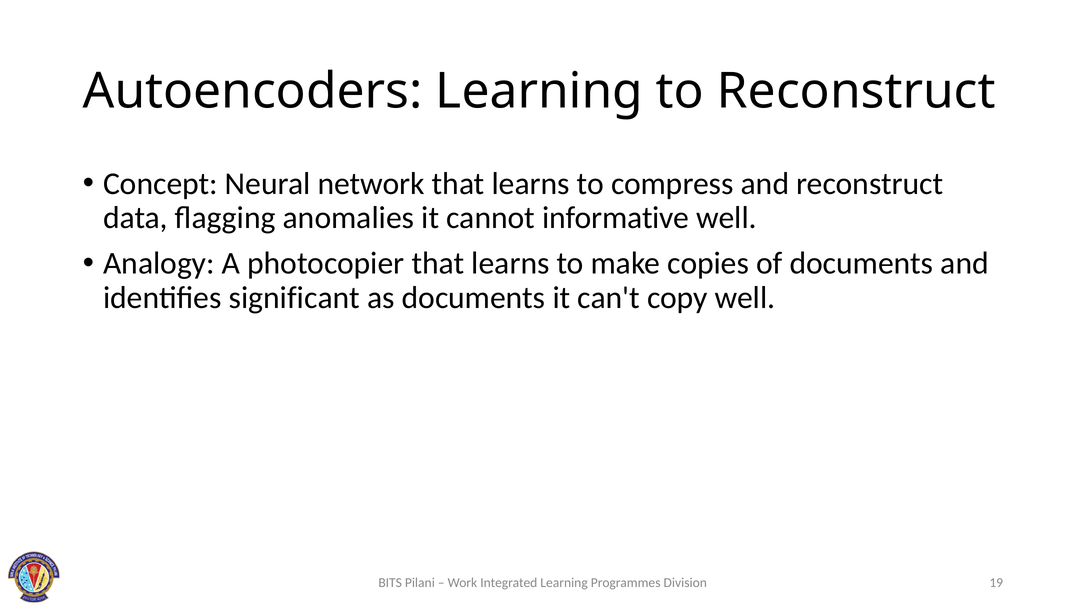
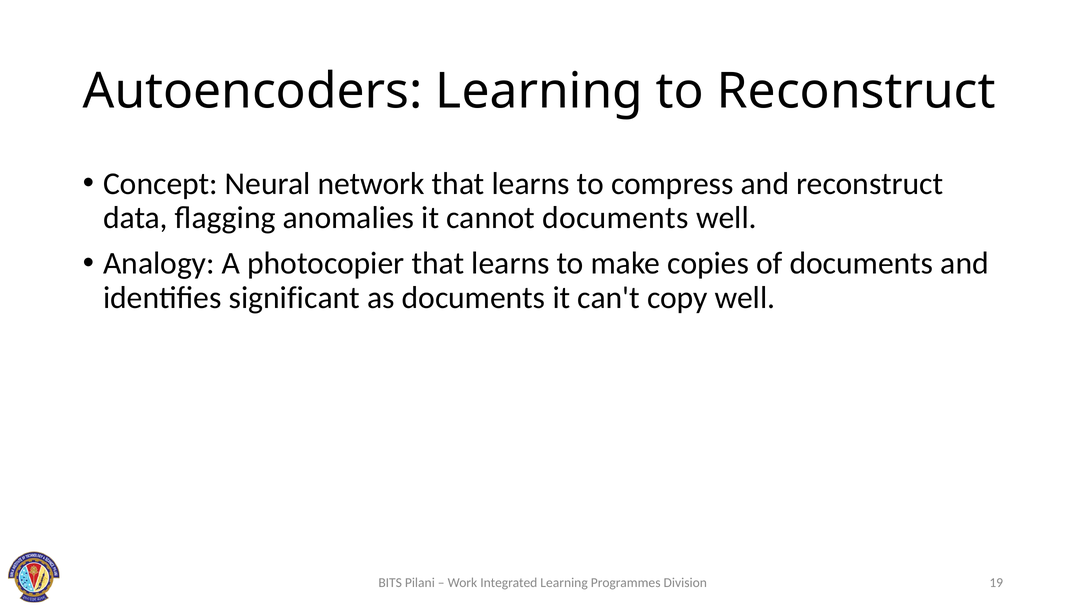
cannot informative: informative -> documents
